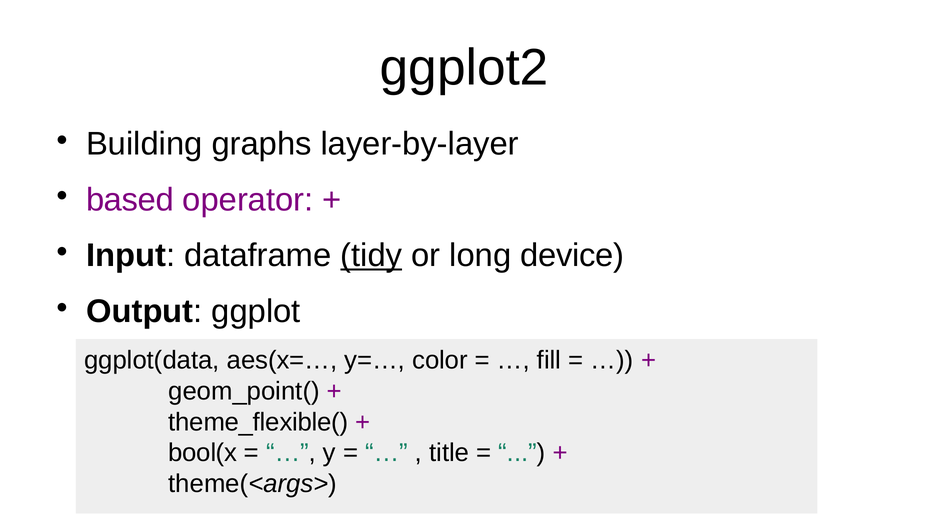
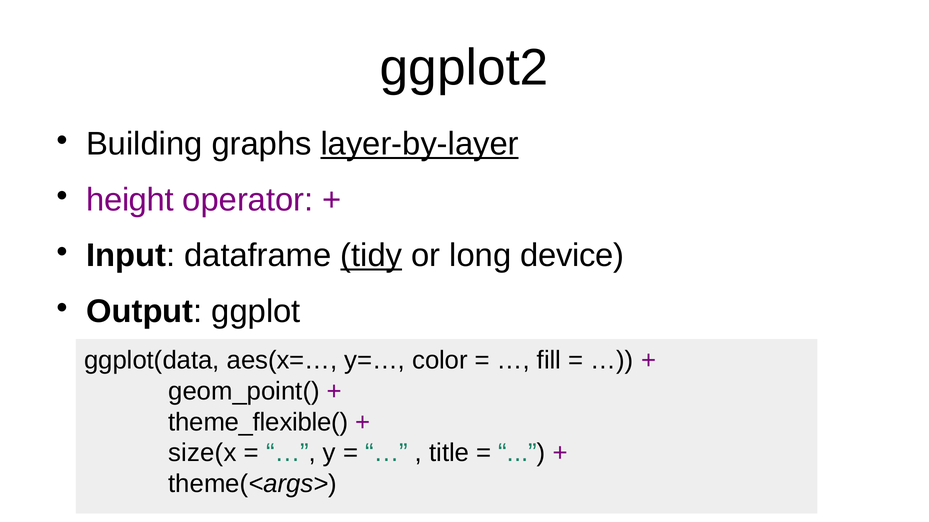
layer-by-layer underline: none -> present
based: based -> height
bool(x: bool(x -> size(x
